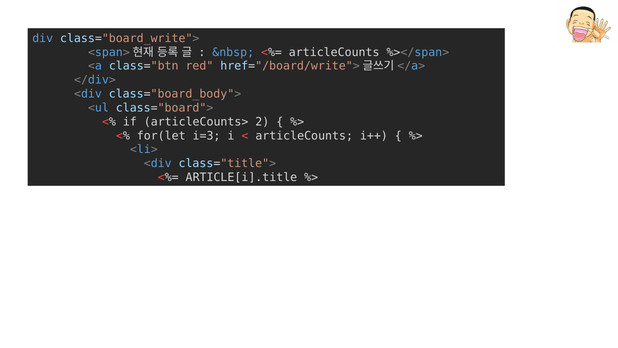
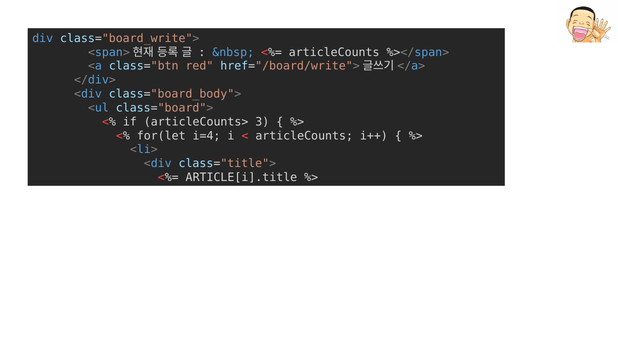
2: 2 -> 3
i=3: i=3 -> i=4
